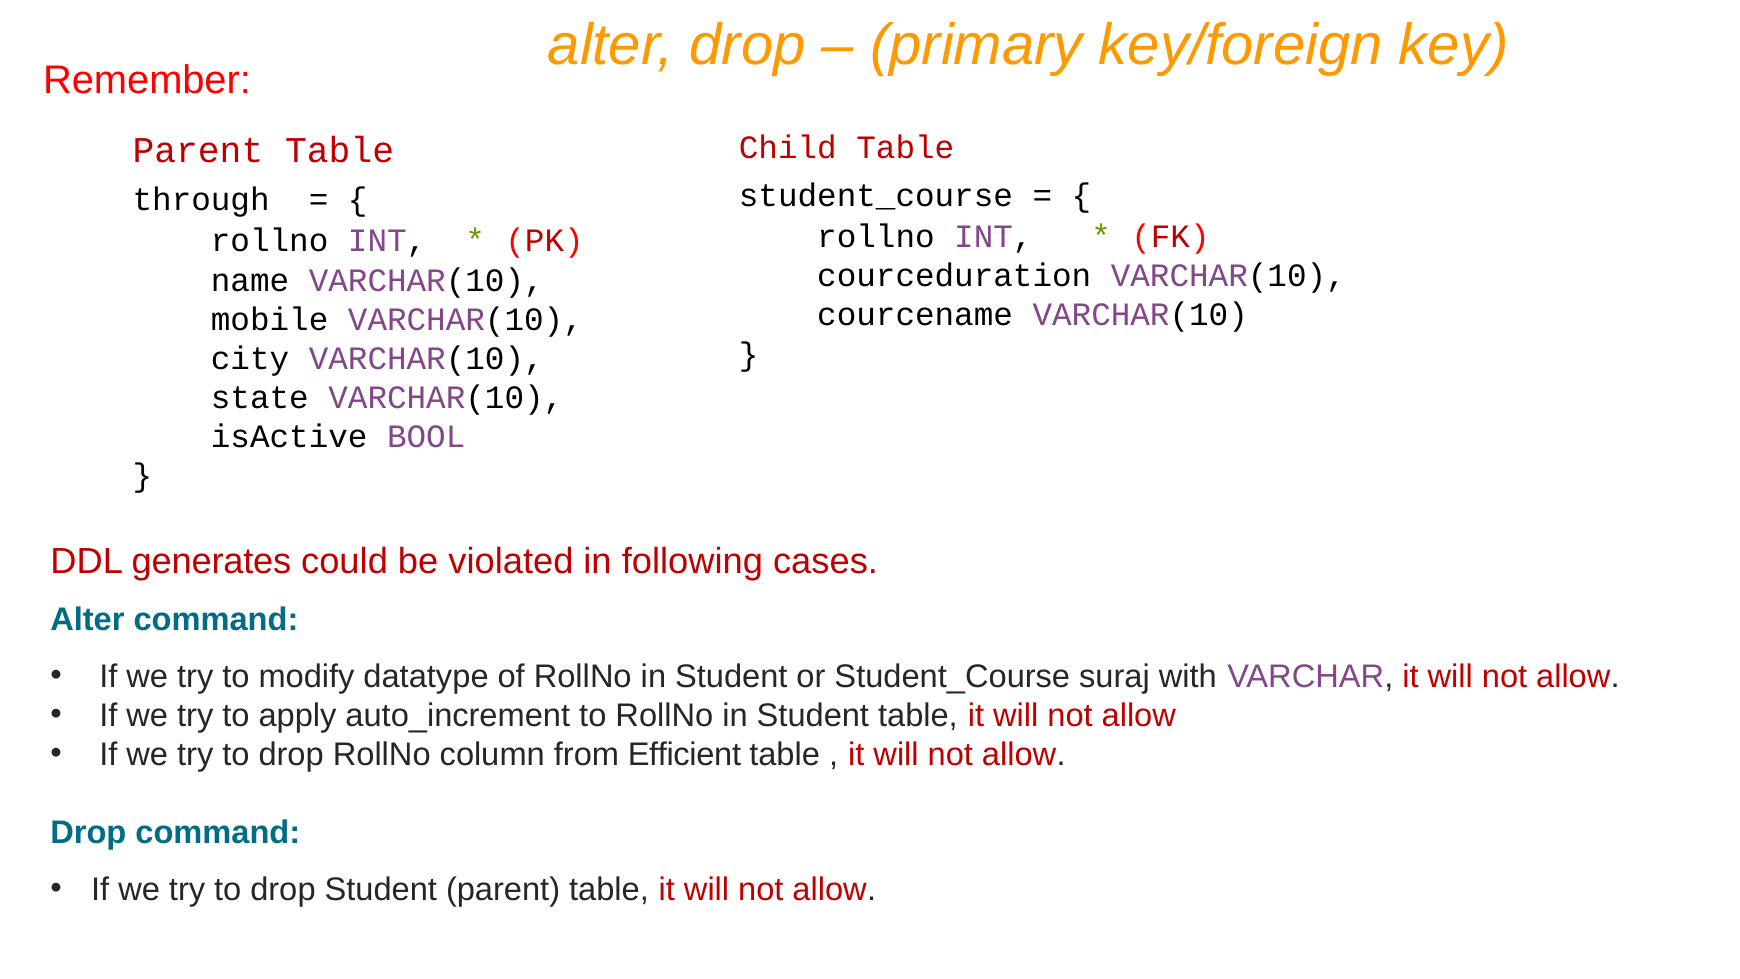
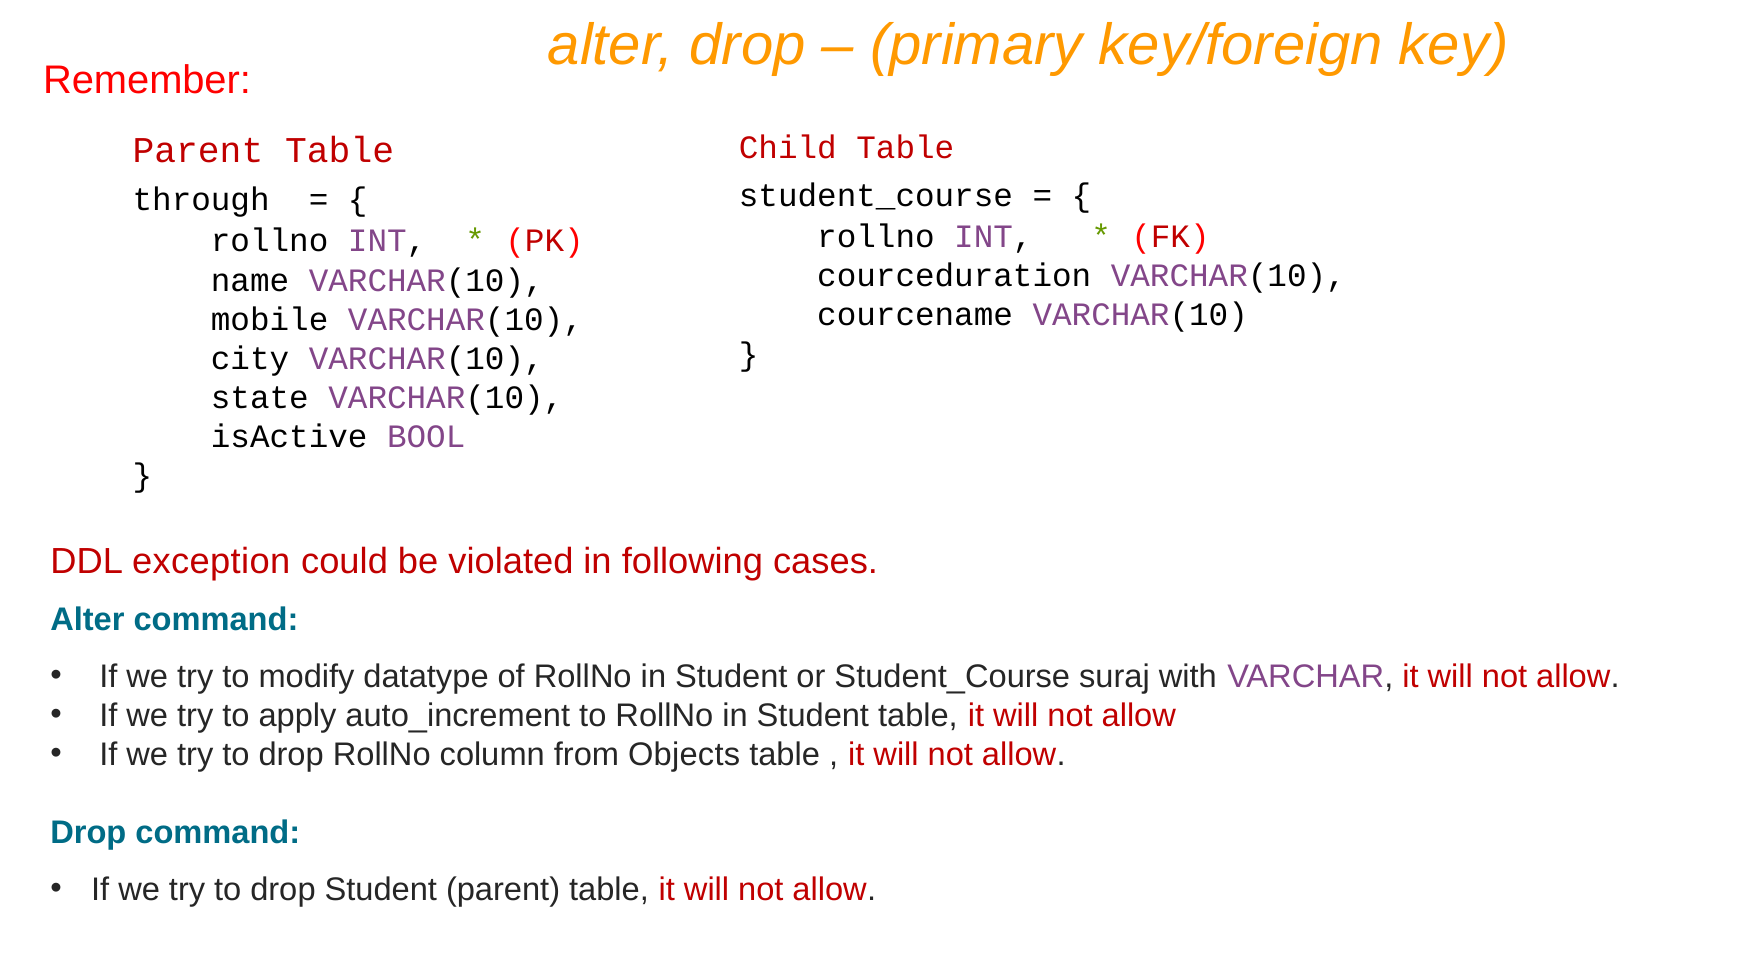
generates: generates -> exception
Efficient: Efficient -> Objects
